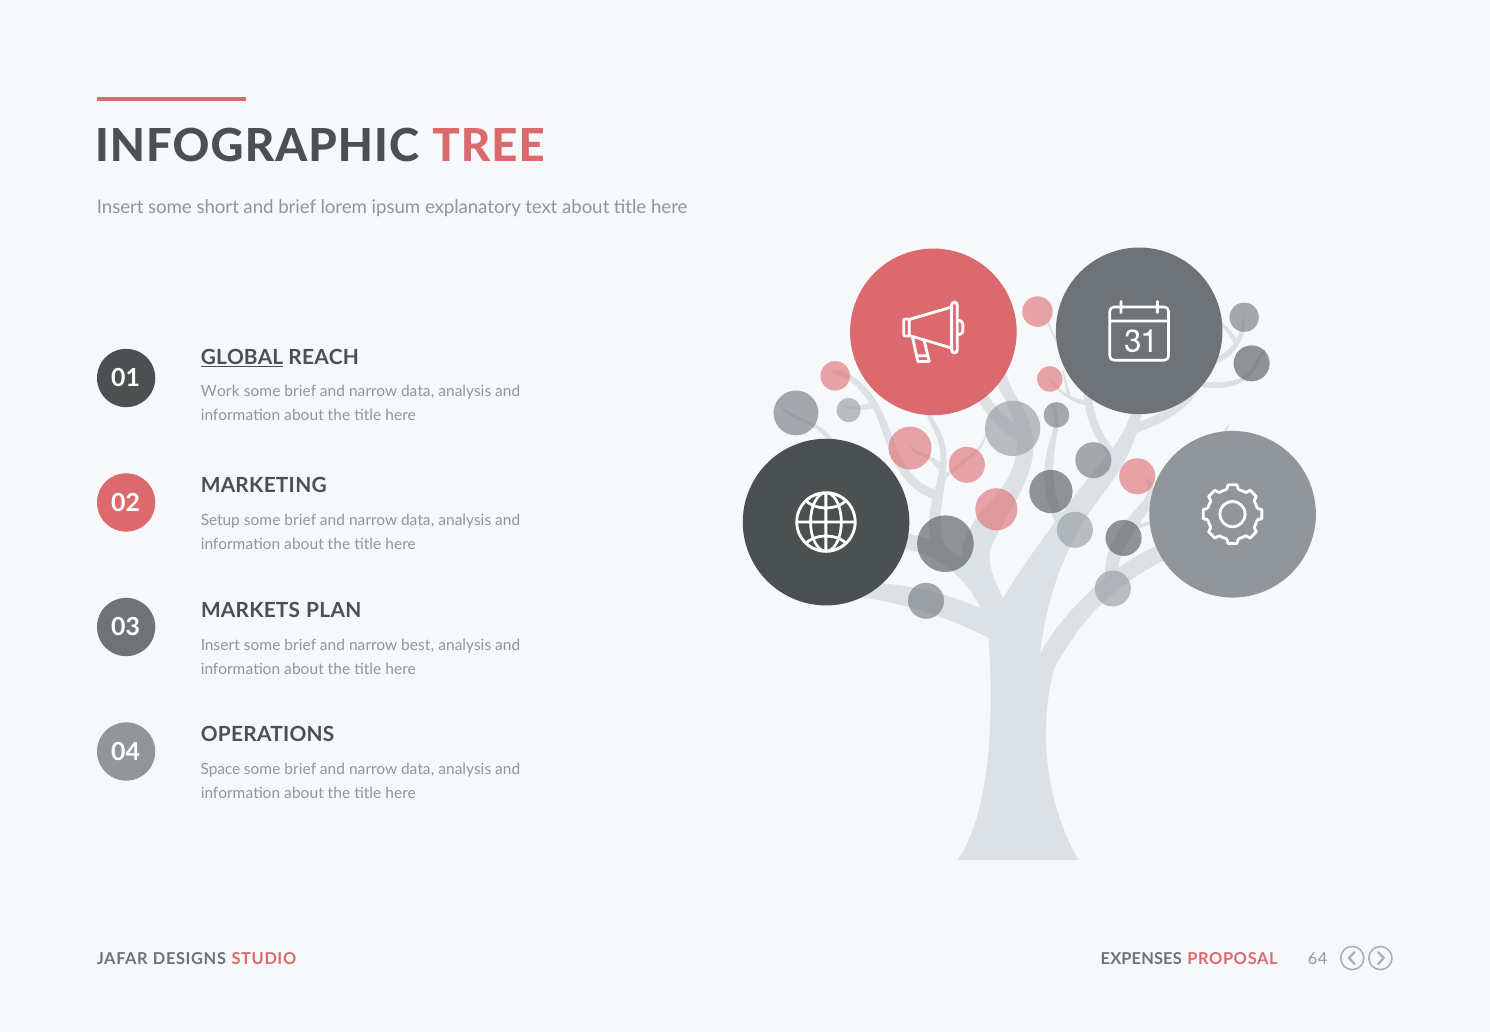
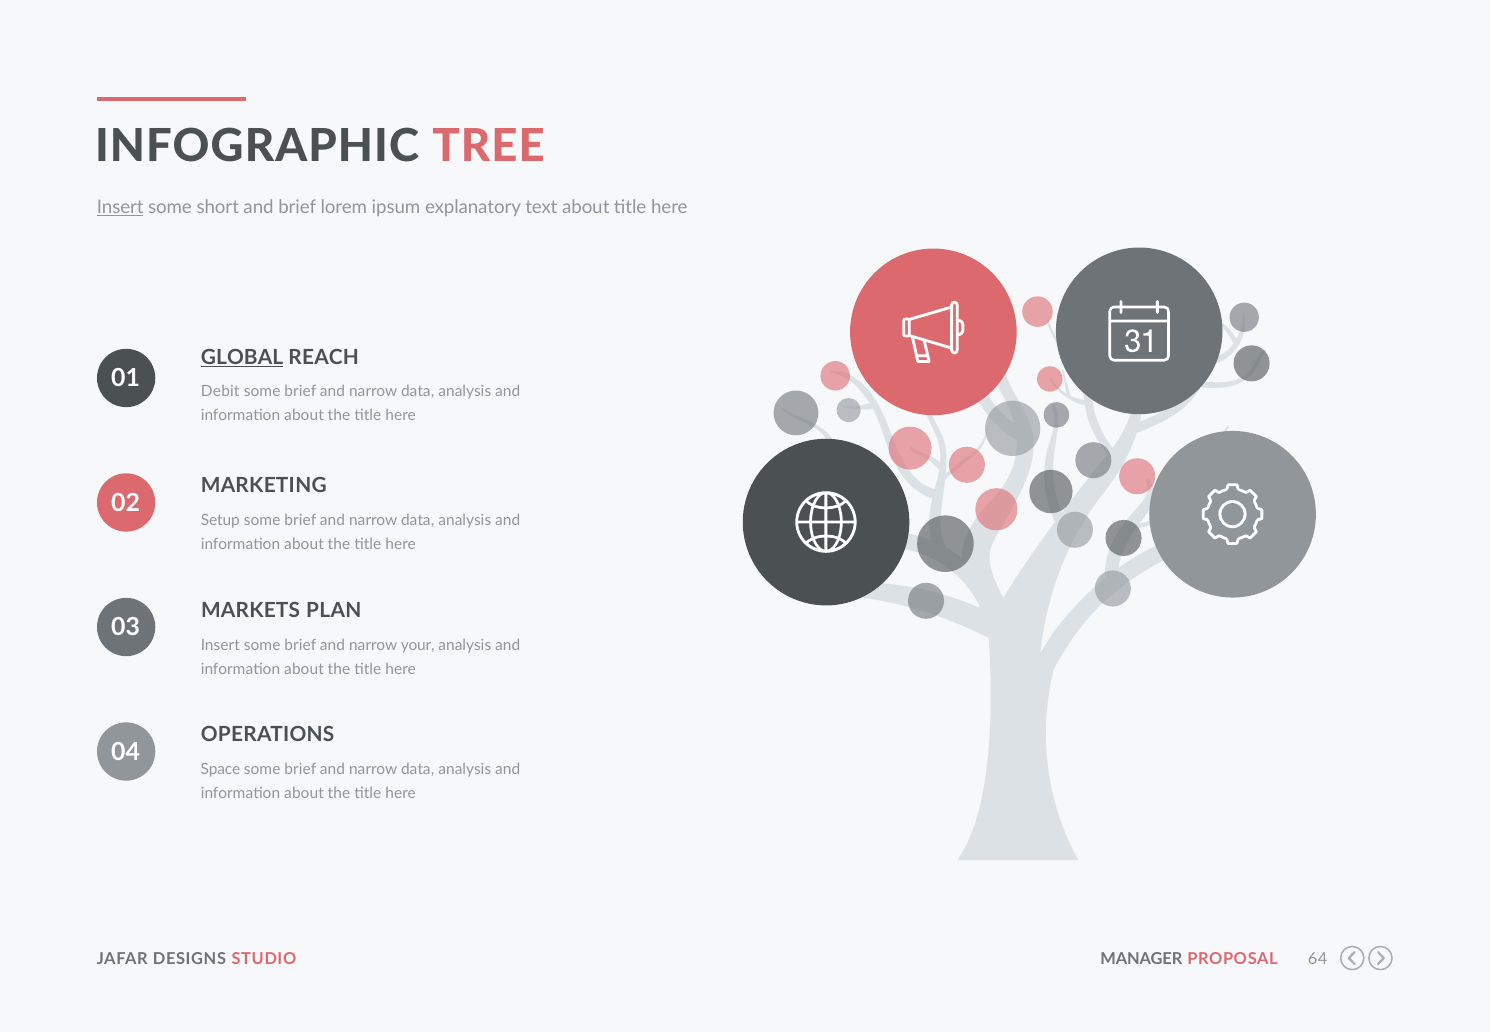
Insert at (120, 207) underline: none -> present
Work: Work -> Debit
best: best -> your
EXPENSES: EXPENSES -> MANAGER
